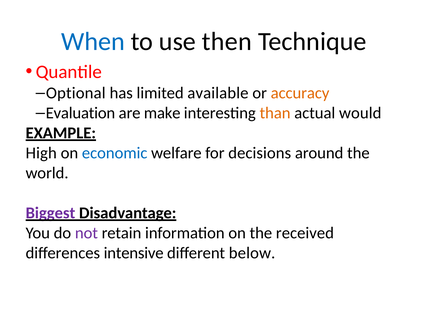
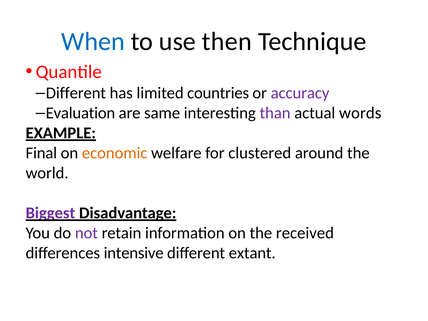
Optional at (76, 93): Optional -> Different
available: available -> countries
accuracy colour: orange -> purple
make: make -> same
than colour: orange -> purple
would: would -> words
High: High -> Final
economic colour: blue -> orange
decisions: decisions -> clustered
below: below -> extant
